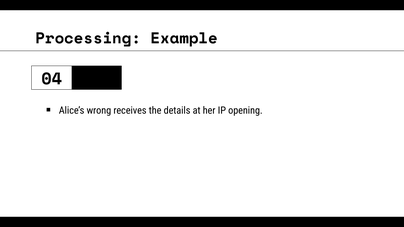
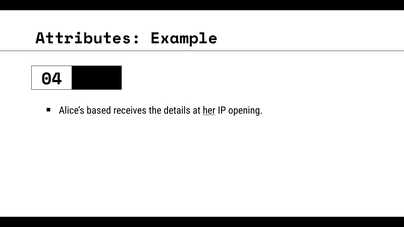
Processing: Processing -> Attributes
wrong: wrong -> based
her underline: none -> present
